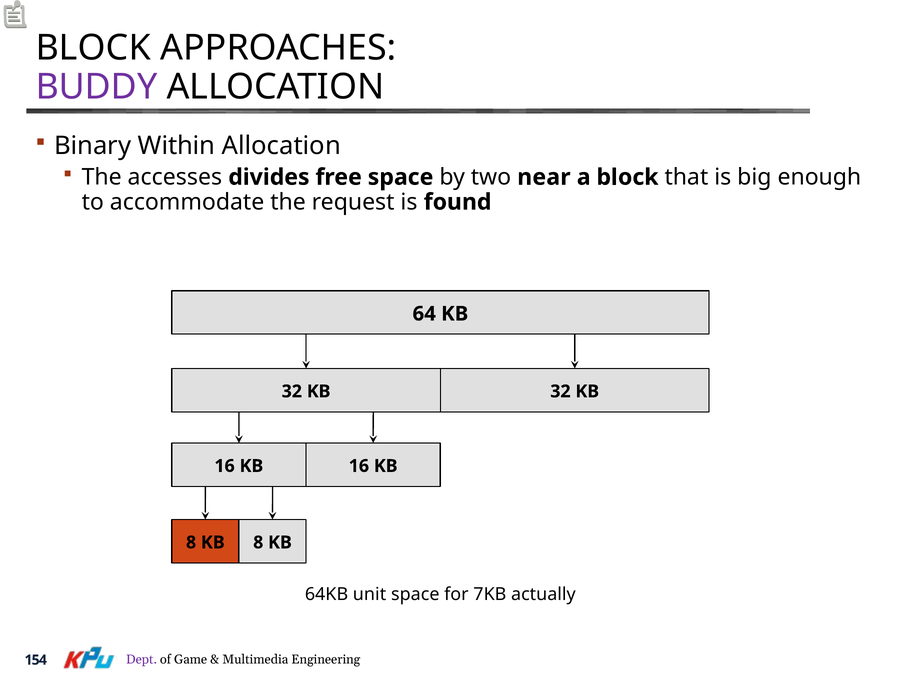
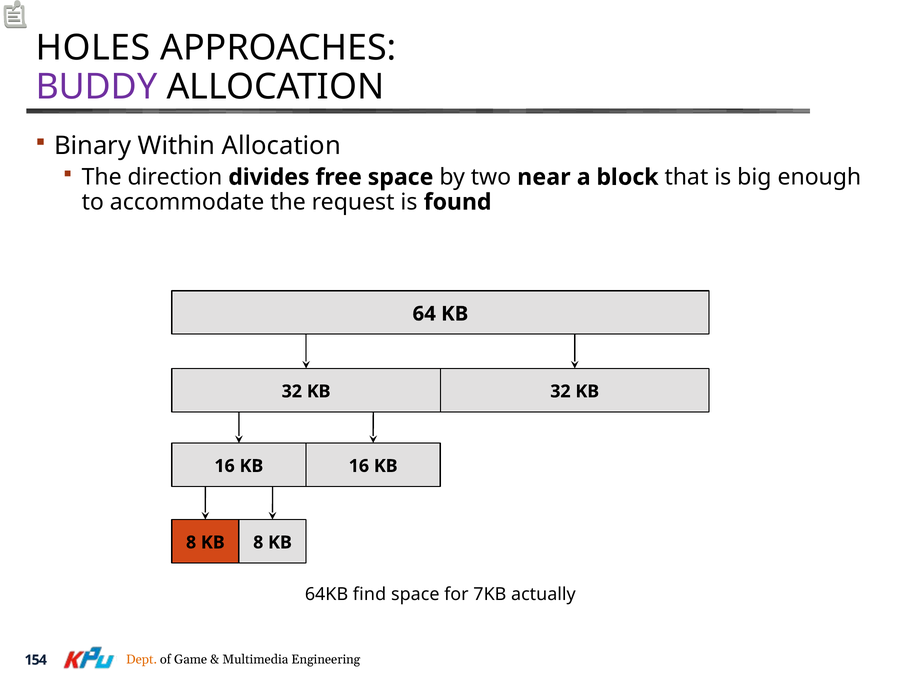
BLOCK at (93, 48): BLOCK -> HOLES
accesses: accesses -> direction
unit: unit -> find
Dept colour: purple -> orange
